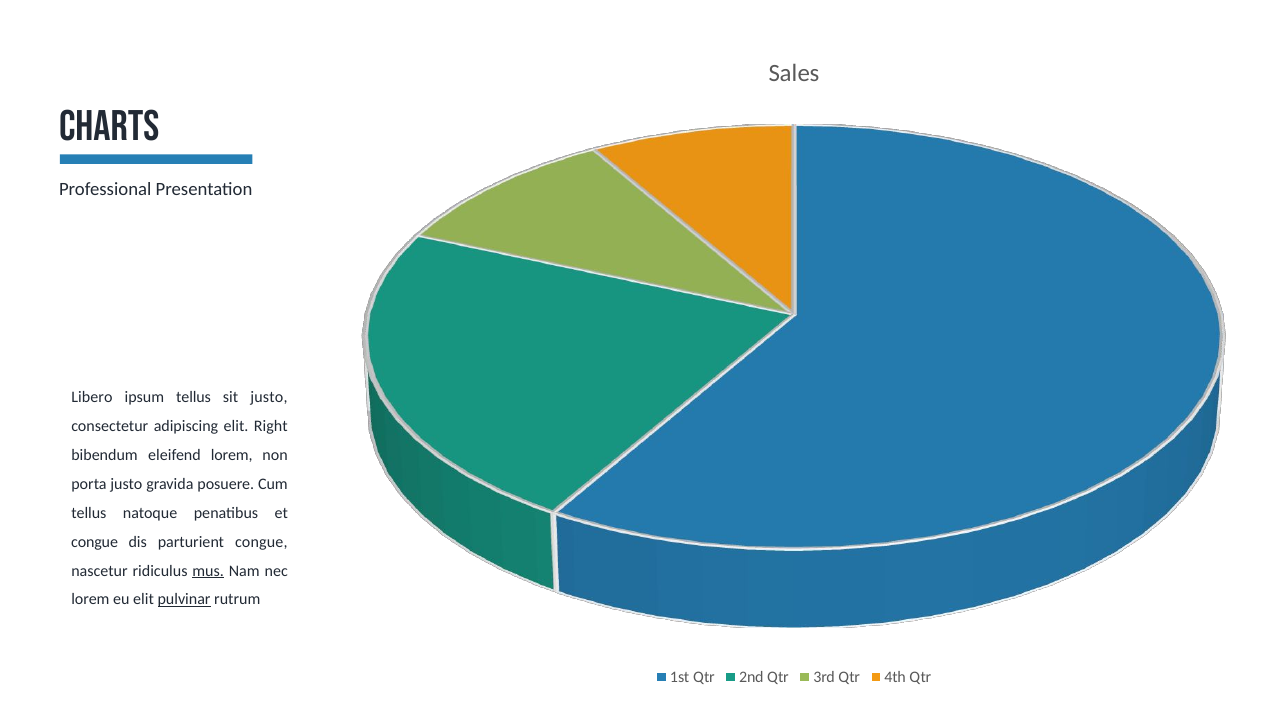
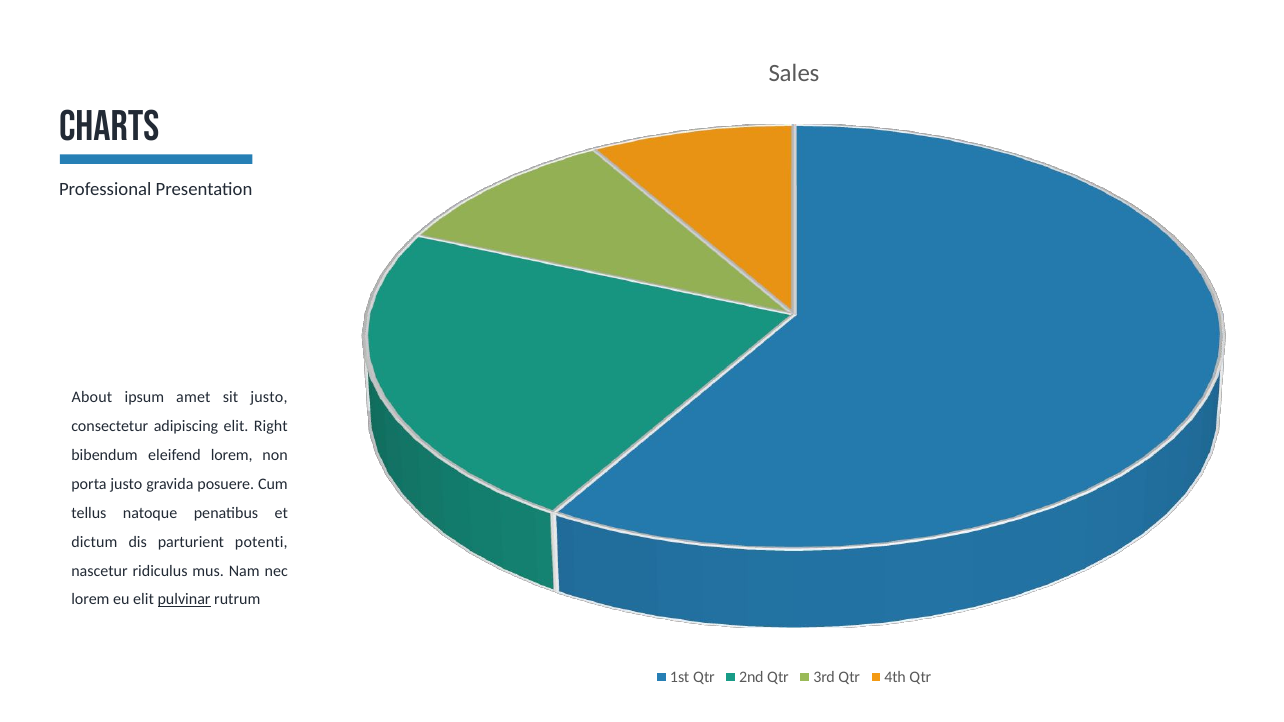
Libero: Libero -> About
ipsum tellus: tellus -> amet
congue at (95, 542): congue -> dictum
parturient congue: congue -> potenti
mus underline: present -> none
